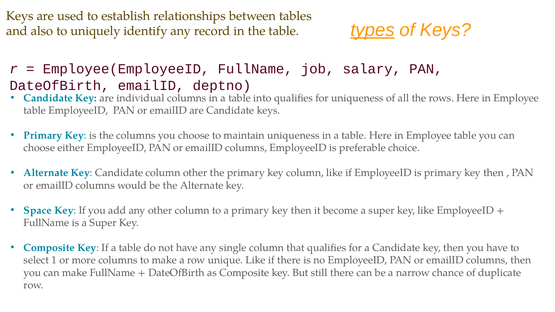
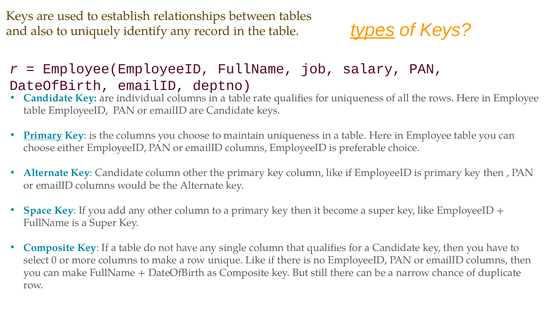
into: into -> rate
Primary at (43, 135) underline: none -> present
1: 1 -> 0
